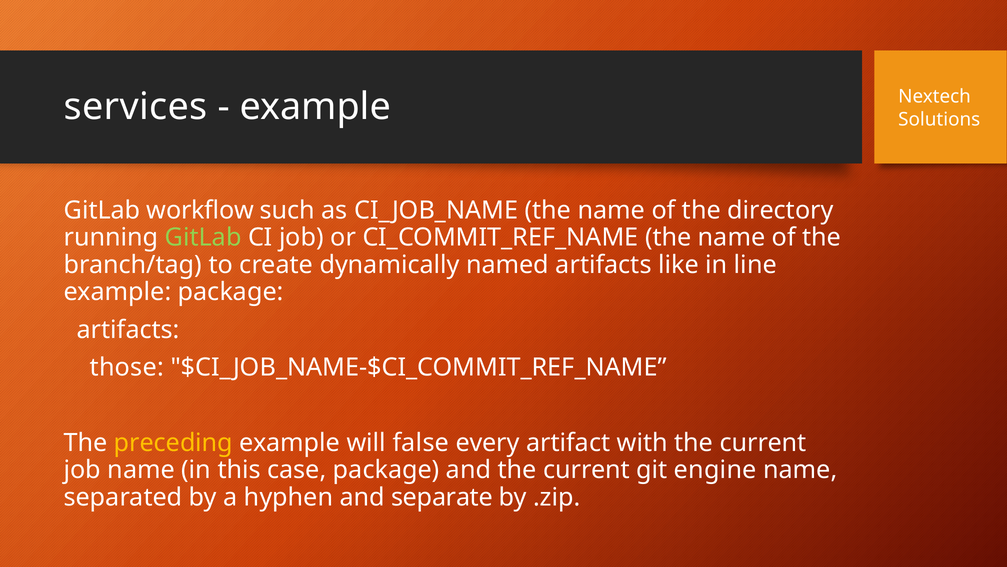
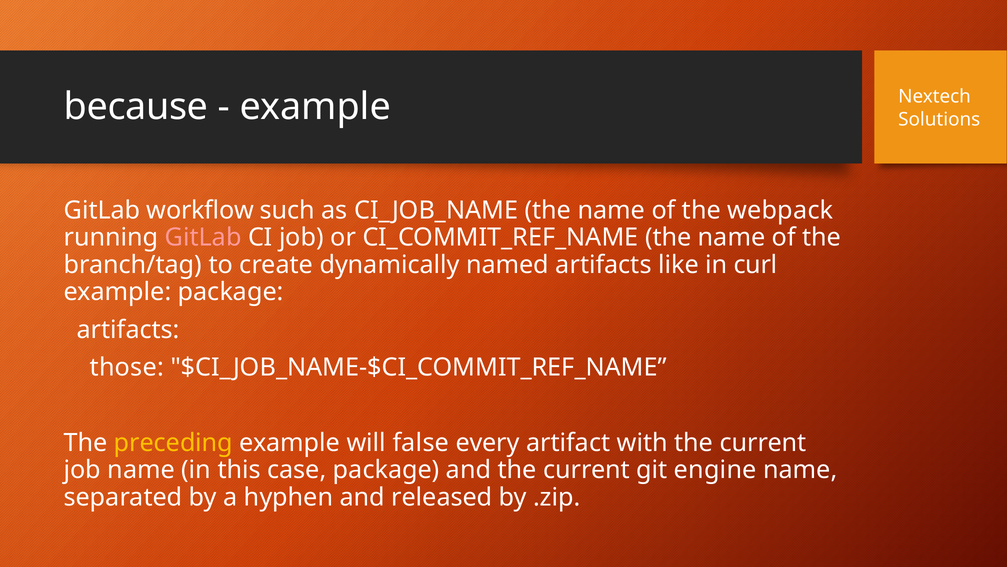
services: services -> because
directory: directory -> webpack
GitLab at (203, 237) colour: light green -> pink
line: line -> curl
separate: separate -> released
